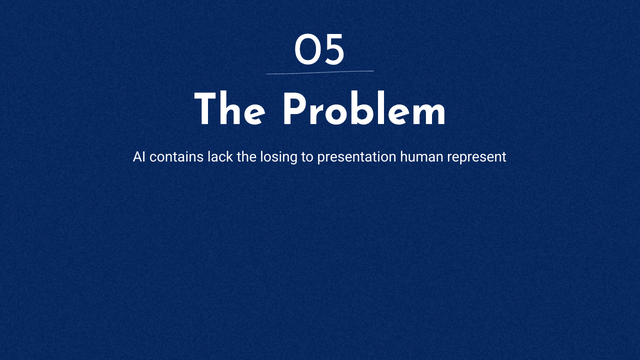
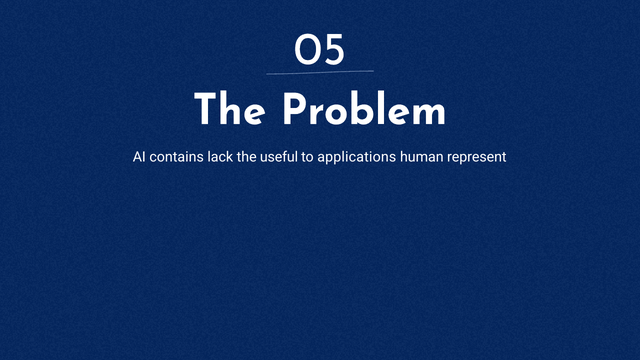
losing: losing -> useful
presentation: presentation -> applications
